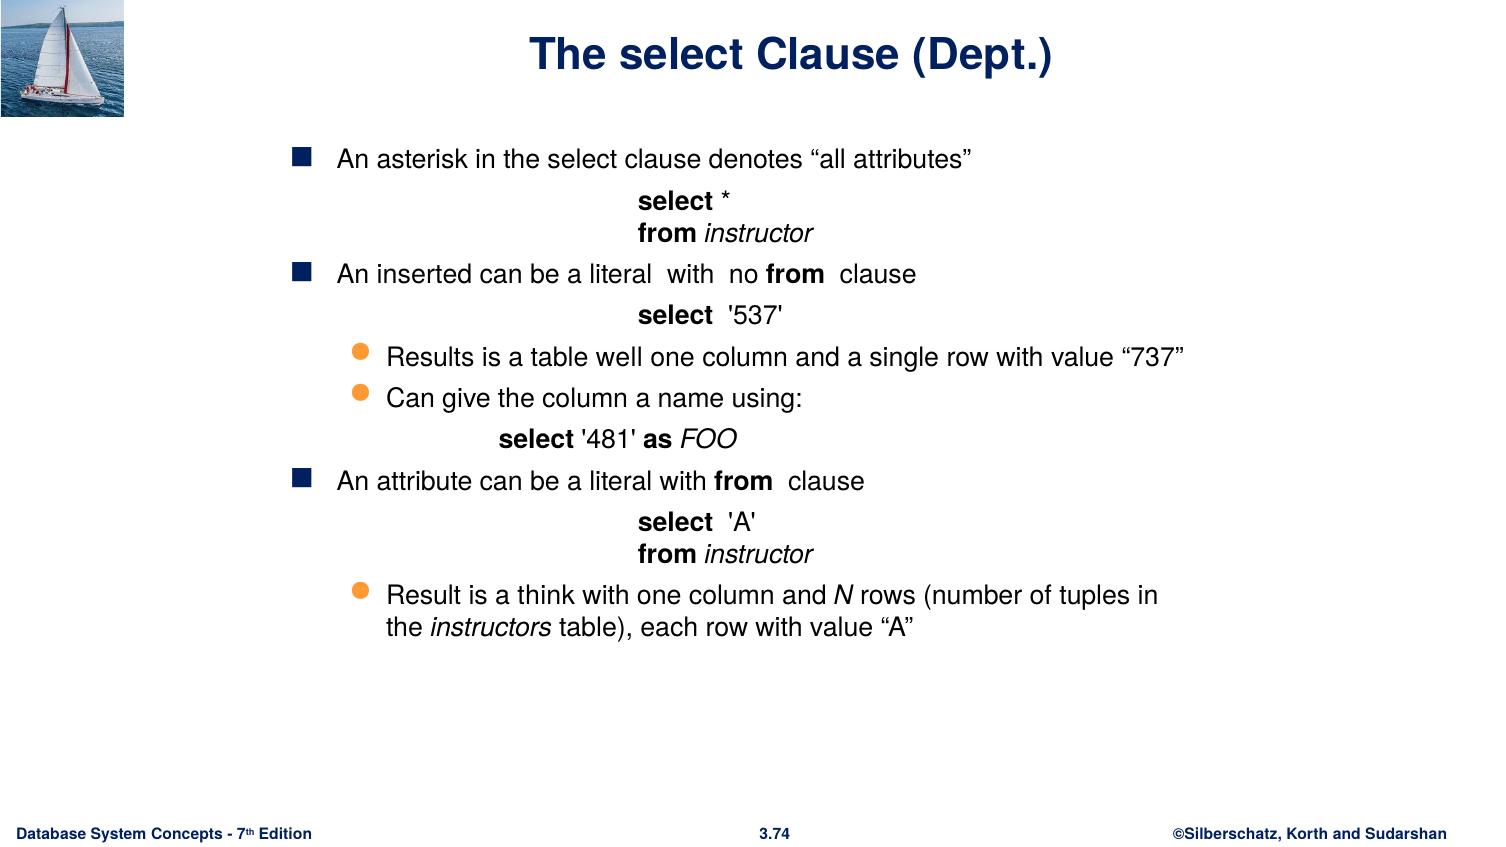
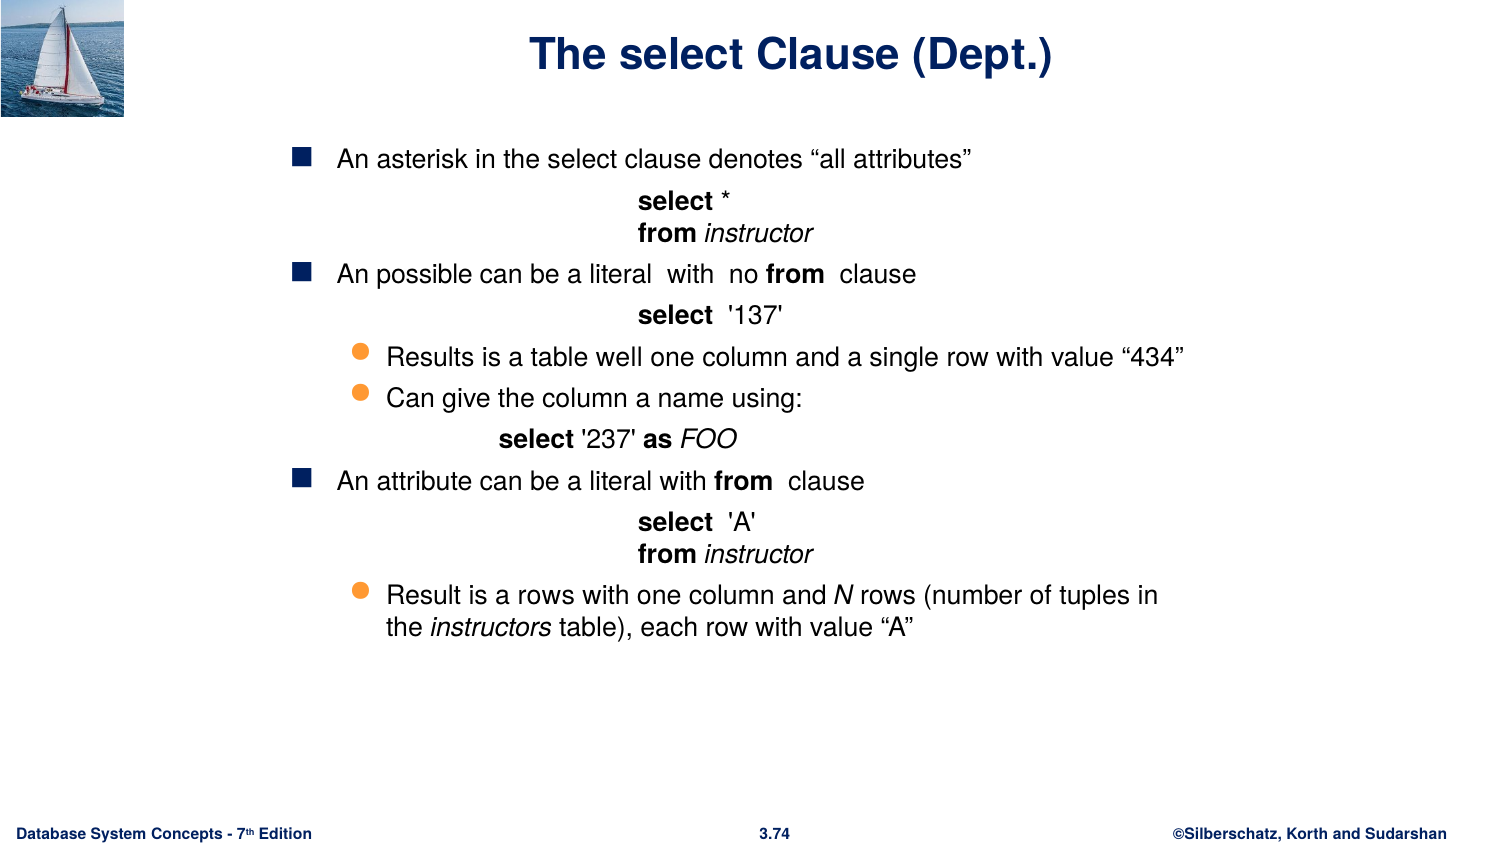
inserted: inserted -> possible
537: 537 -> 137
737: 737 -> 434
481: 481 -> 237
a think: think -> rows
